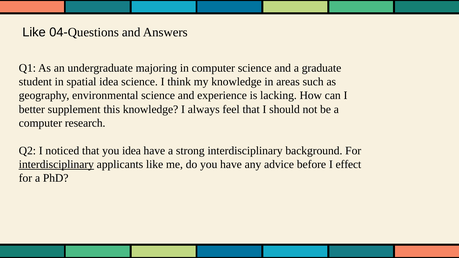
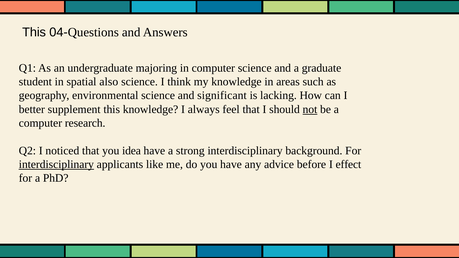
Like at (34, 32): Like -> This
spatial idea: idea -> also
experience: experience -> significant
not underline: none -> present
